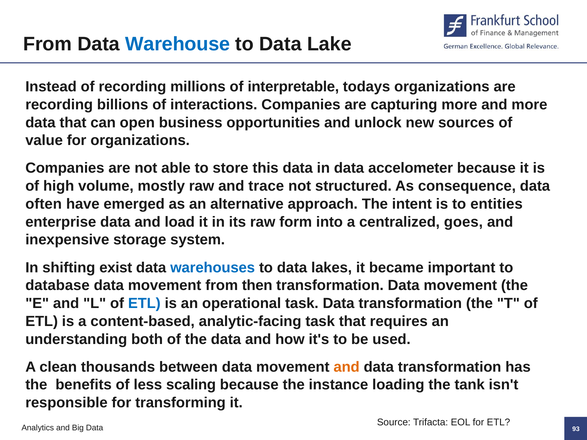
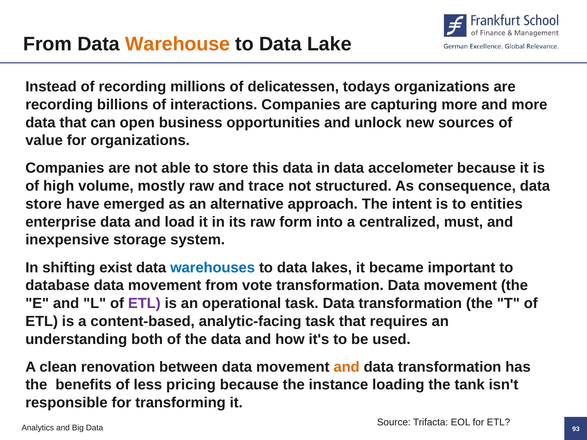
Warehouse colour: blue -> orange
interpretable: interpretable -> delicatessen
often at (44, 204): often -> store
goes: goes -> must
then: then -> vote
ETL at (144, 304) colour: blue -> purple
thousands: thousands -> renovation
scaling: scaling -> pricing
